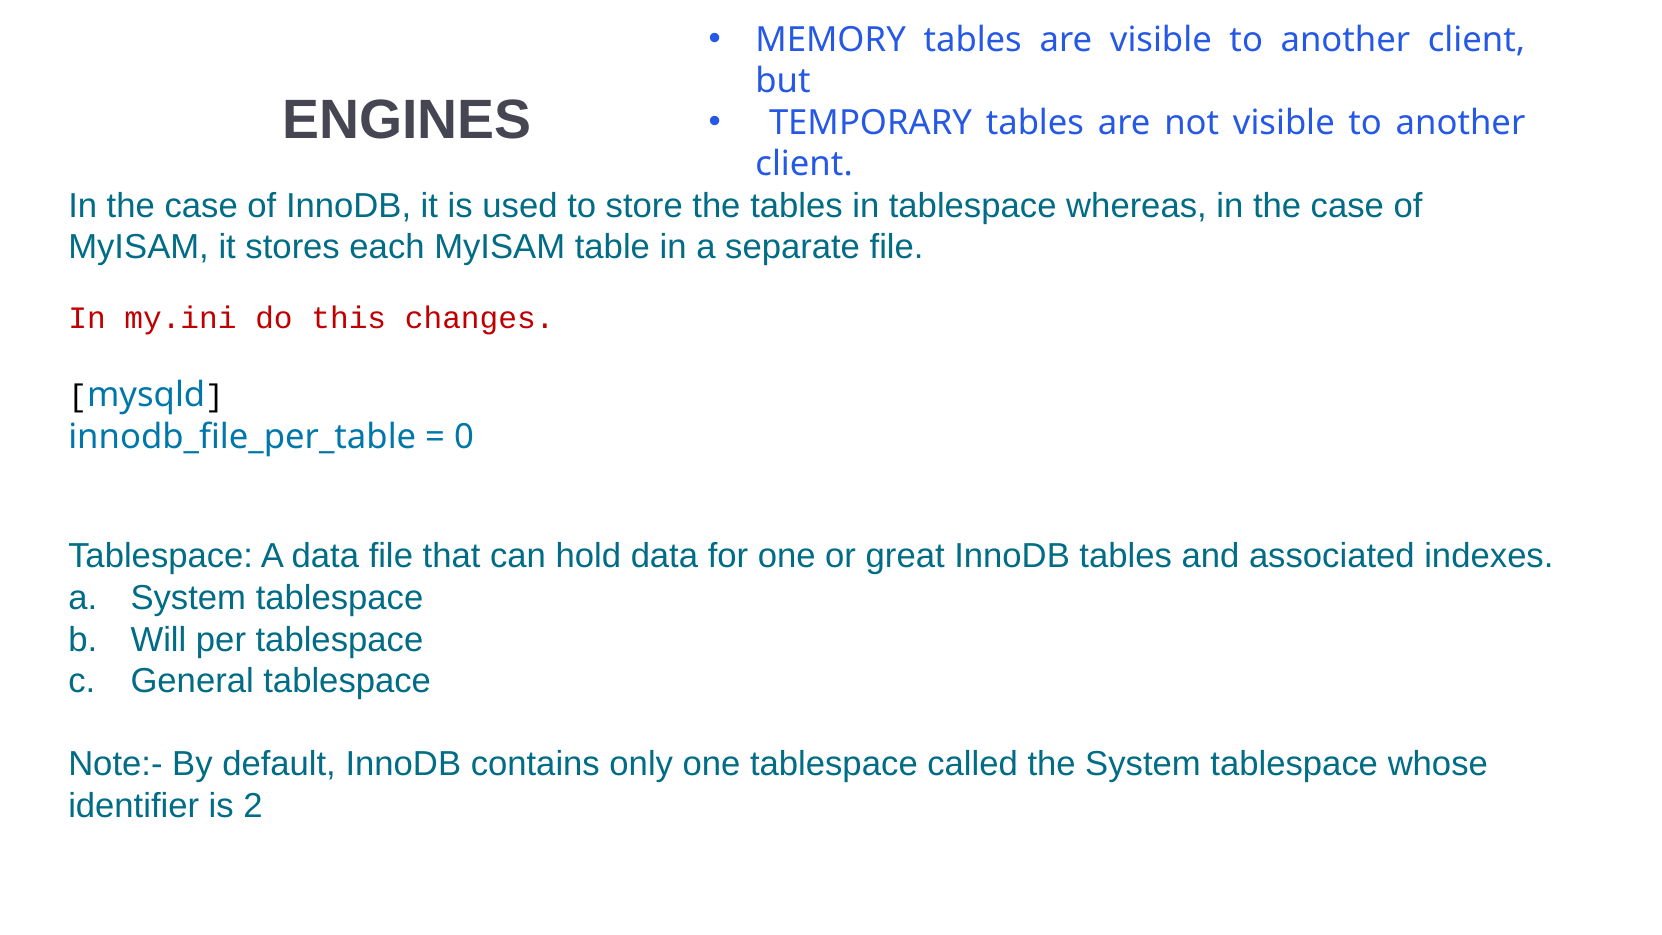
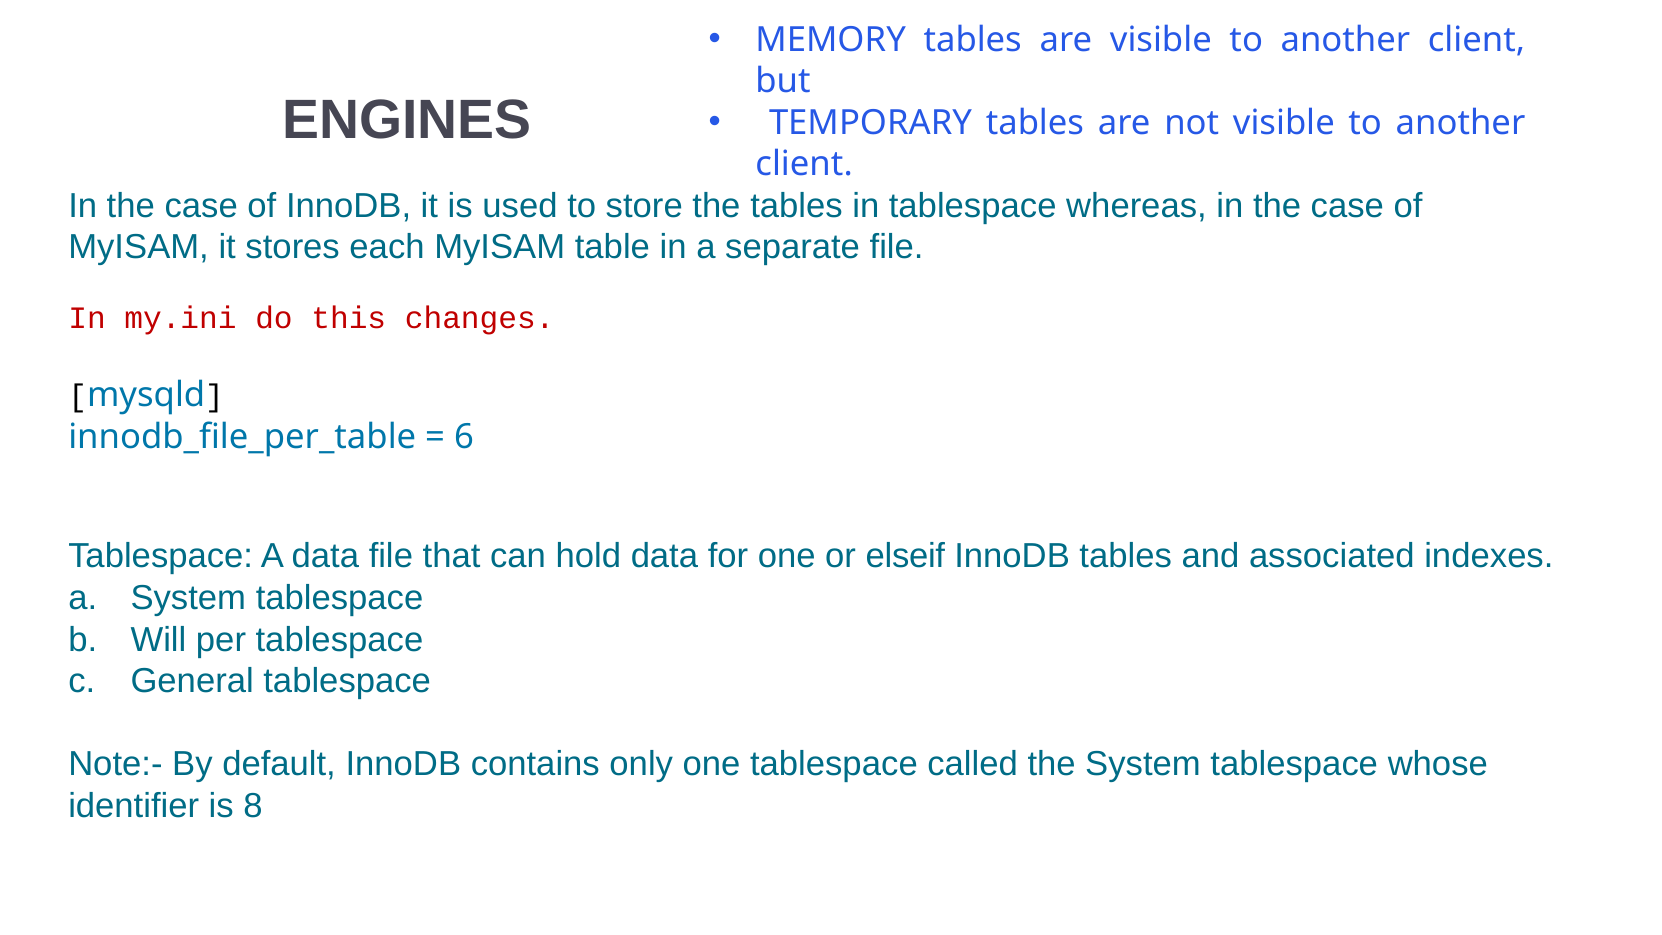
0: 0 -> 6
great: great -> elseif
2: 2 -> 8
